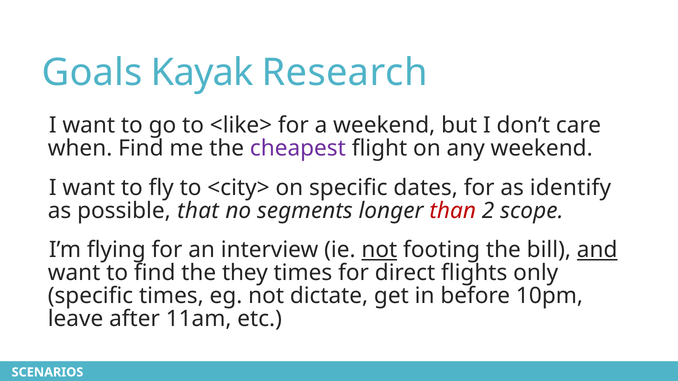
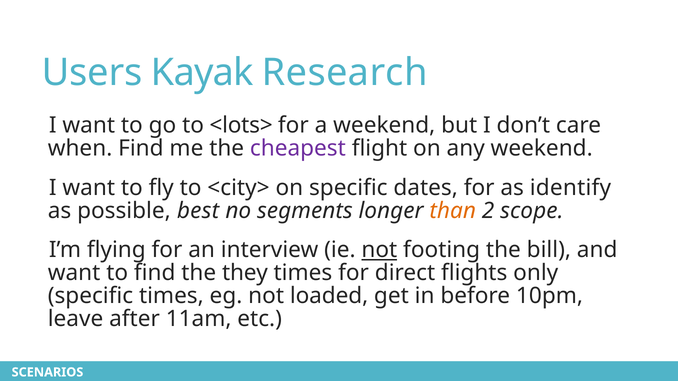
Goals: Goals -> Users
<like>: <like> -> <lots>
that: that -> best
than colour: red -> orange
and underline: present -> none
dictate: dictate -> loaded
